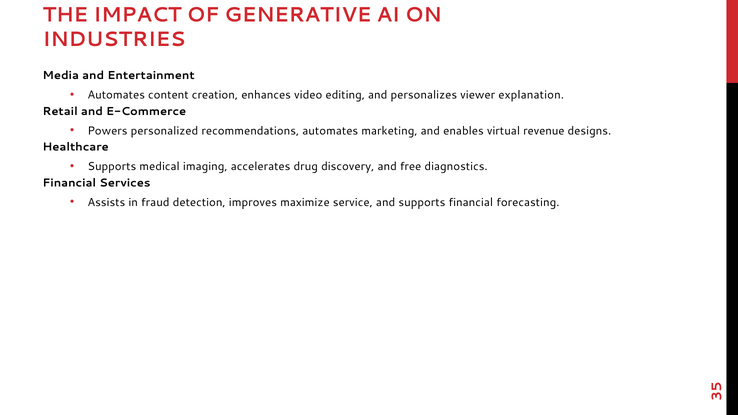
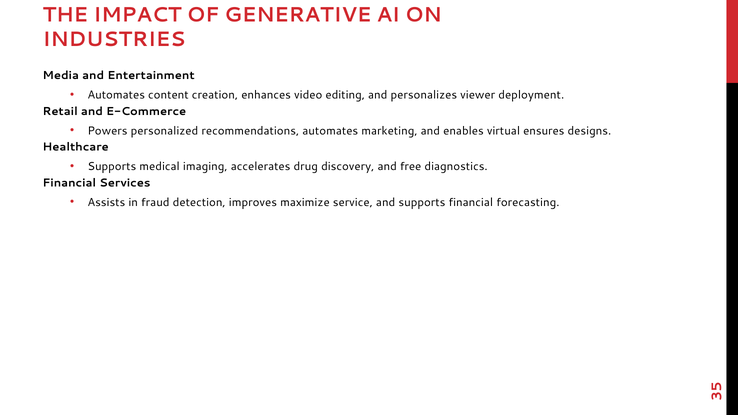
explanation: explanation -> deployment
revenue: revenue -> ensures
